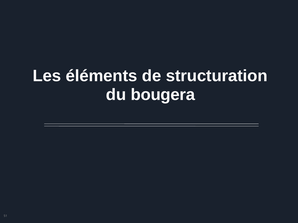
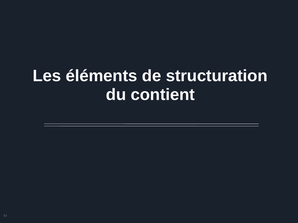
bougera: bougera -> contient
